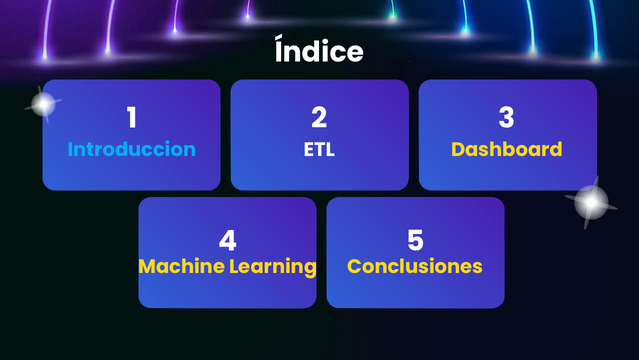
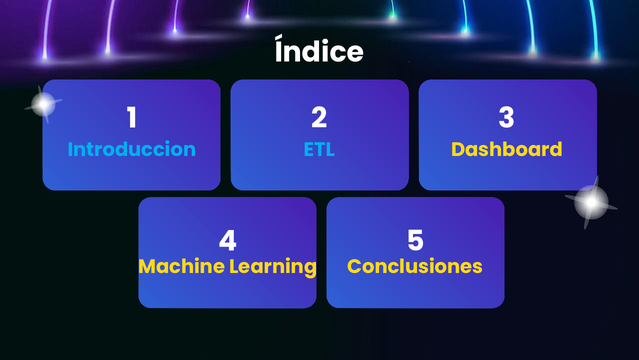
ETL colour: white -> light blue
